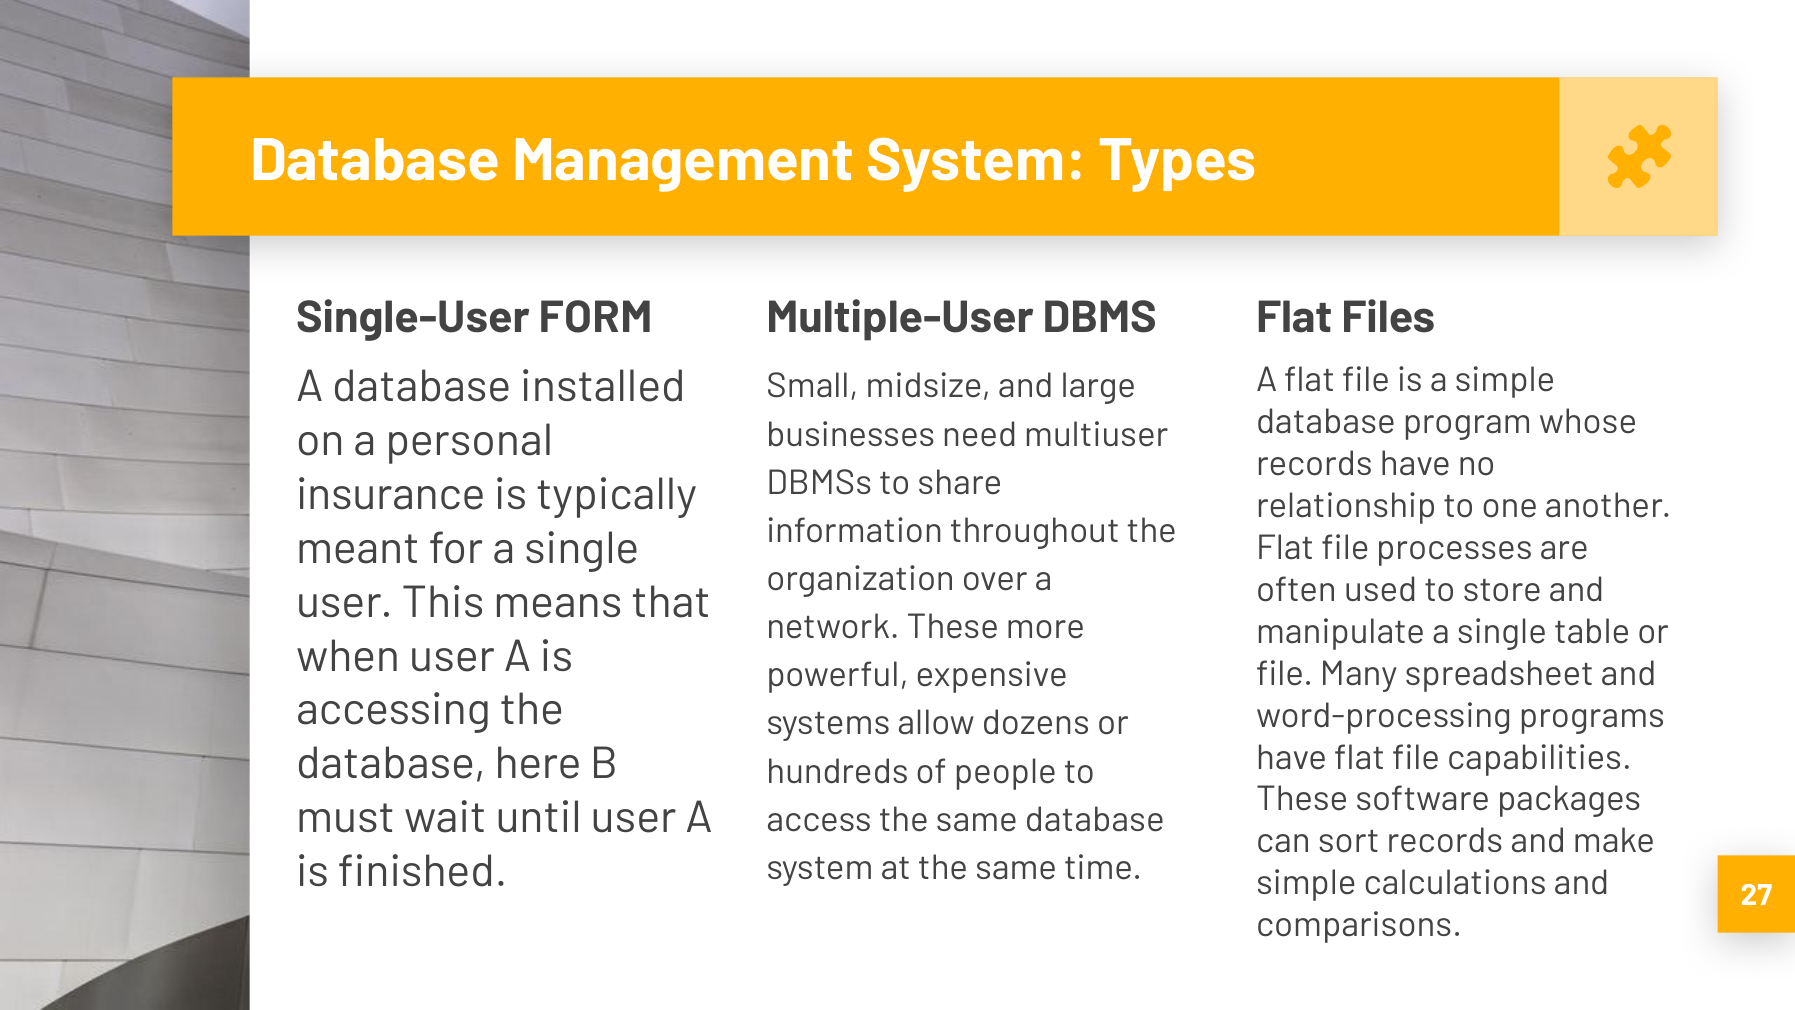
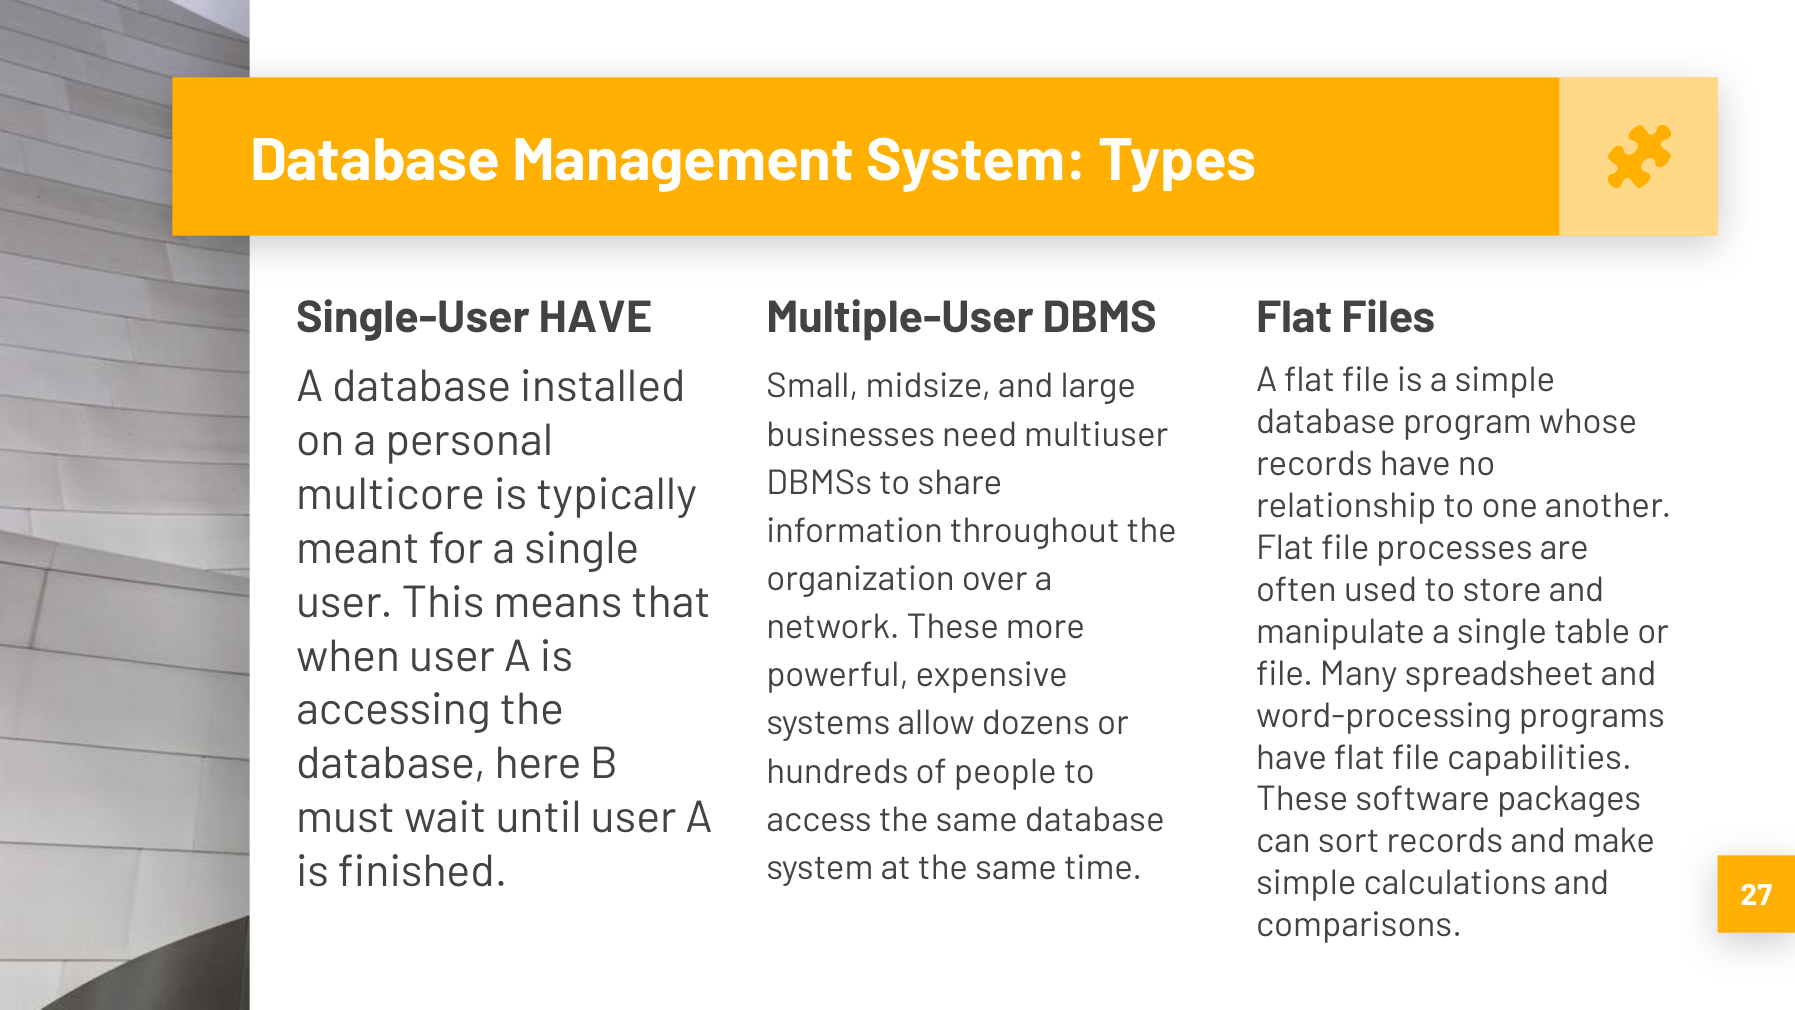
Single-User FORM: FORM -> HAVE
insurance: insurance -> multicore
